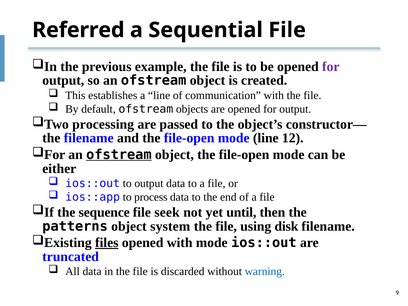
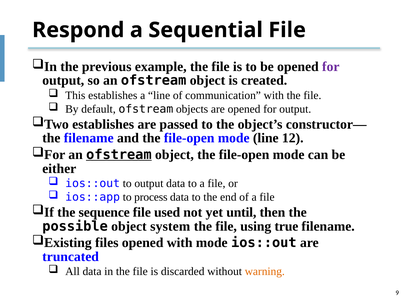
Referred: Referred -> Respond
processing at (103, 124): processing -> establishes
seek: seek -> used
patterns: patterns -> possible
disk: disk -> true
files underline: present -> none
warning colour: blue -> orange
